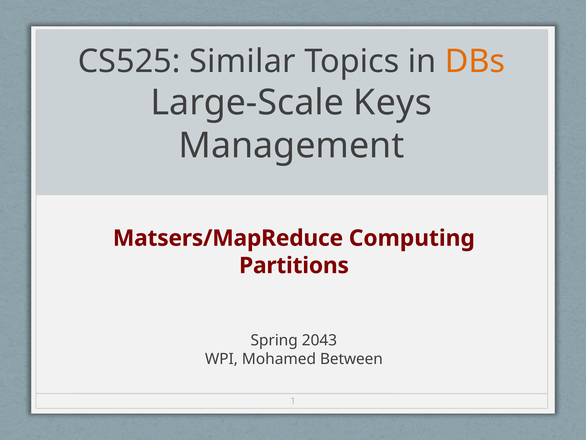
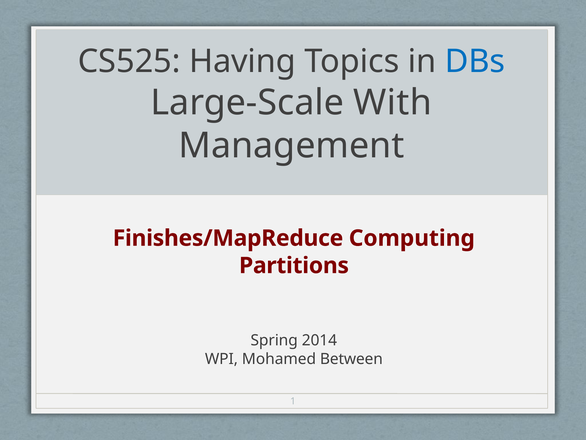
Similar: Similar -> Having
DBs colour: orange -> blue
Keys: Keys -> With
Matsers/MapReduce: Matsers/MapReduce -> Finishes/MapReduce
2043: 2043 -> 2014
